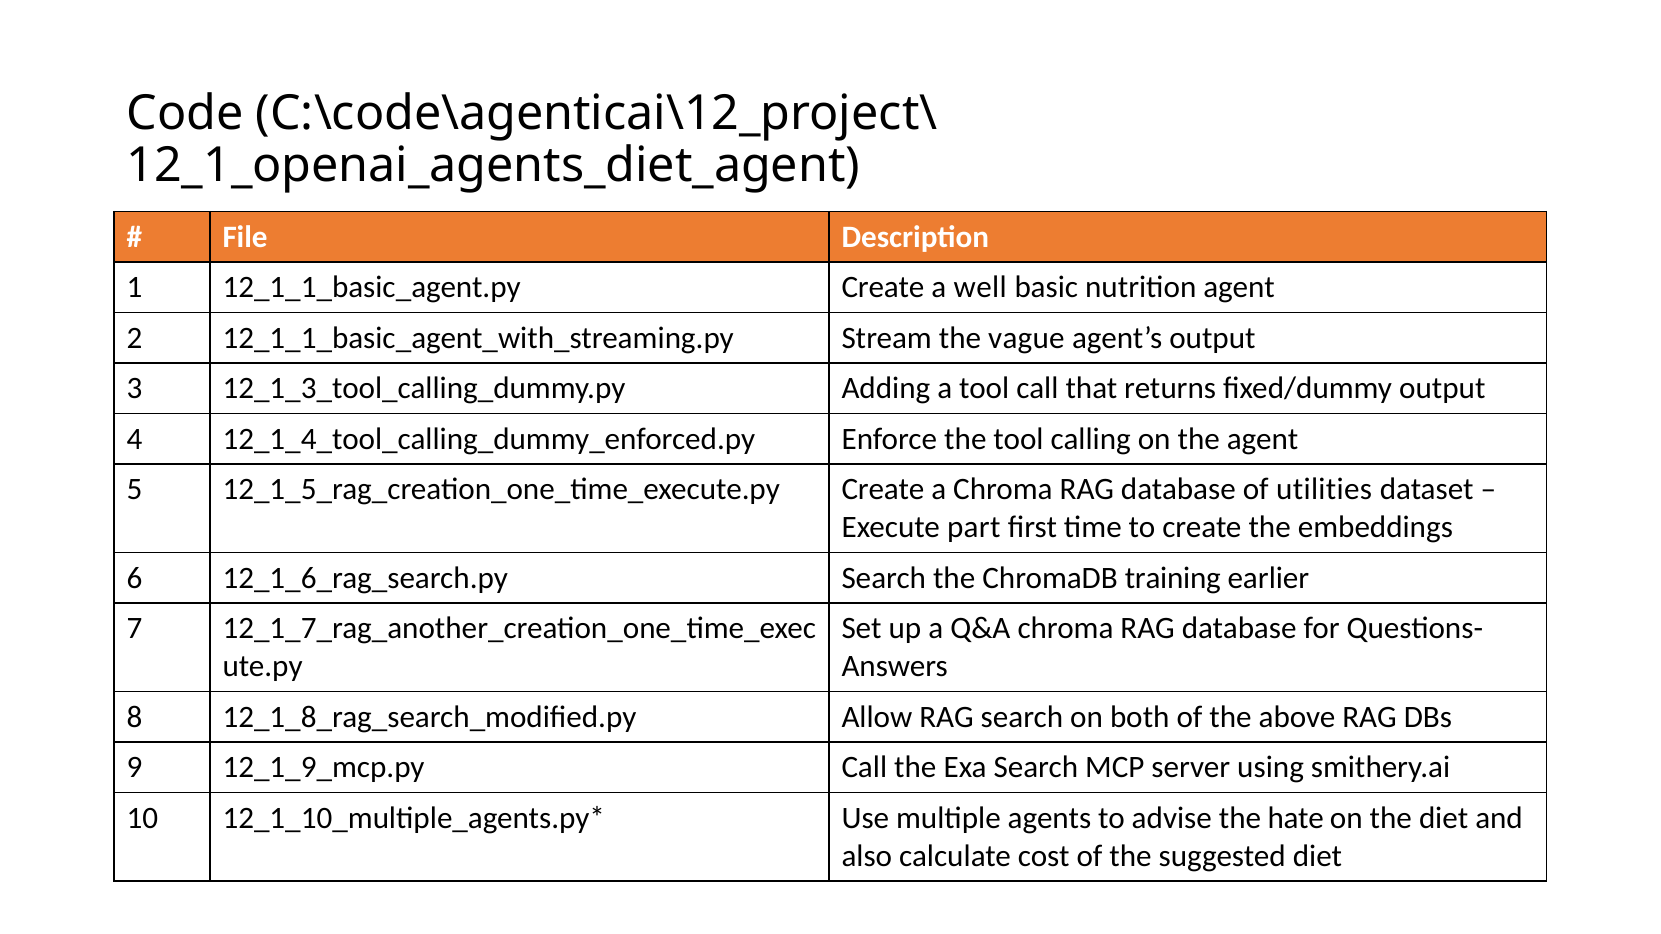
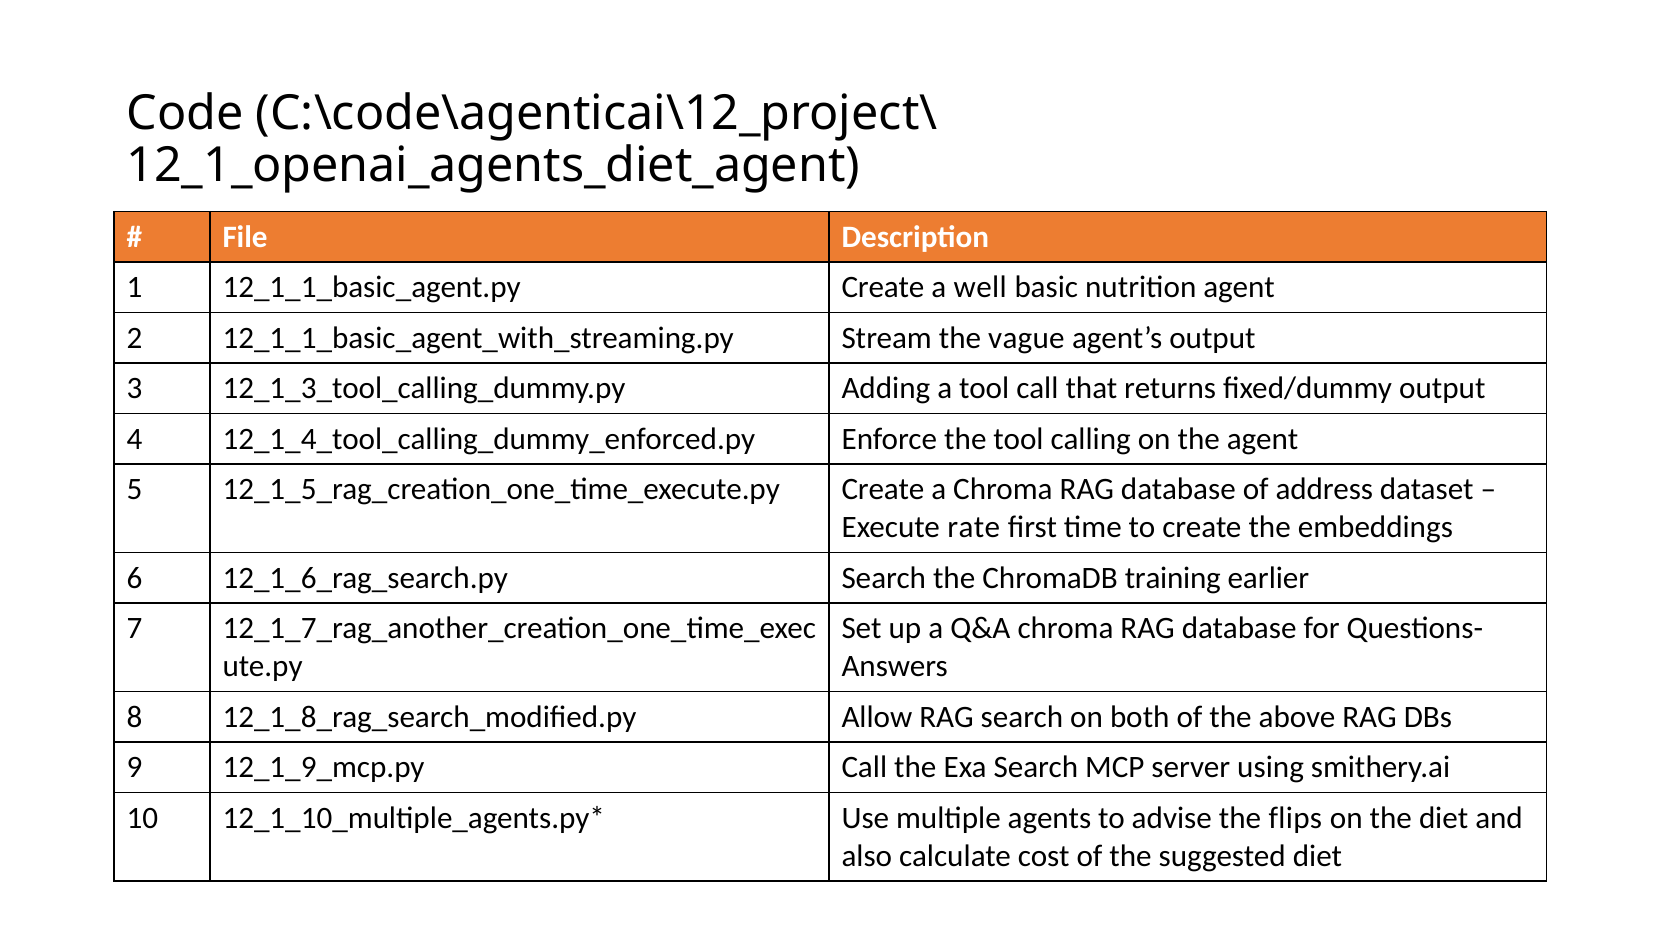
utilities: utilities -> address
part: part -> rate
hate: hate -> flips
